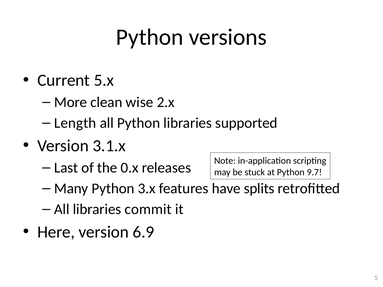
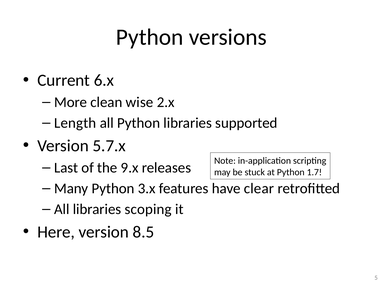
5.x: 5.x -> 6.x
3.1.x: 3.1.x -> 5.7.x
0.x: 0.x -> 9.x
9.7: 9.7 -> 1.7
splits: splits -> clear
commit: commit -> scoping
6.9: 6.9 -> 8.5
